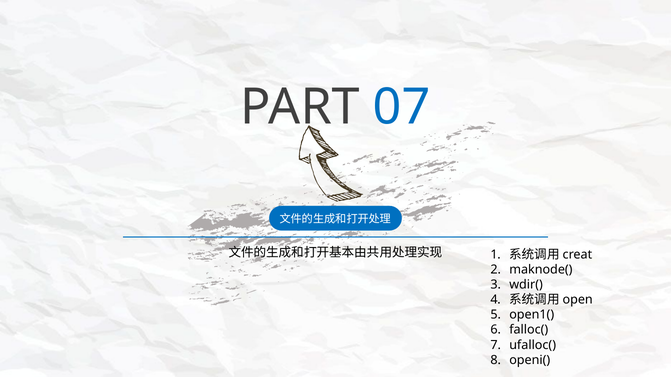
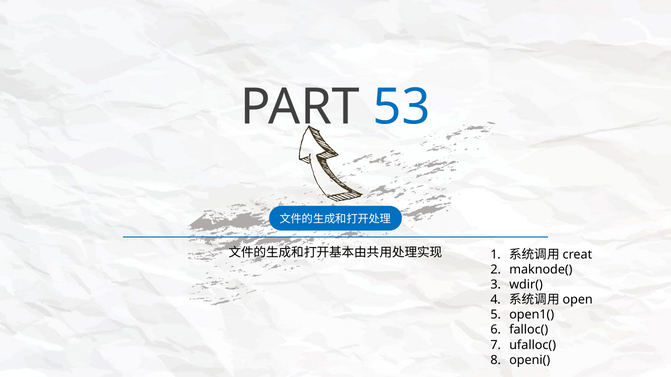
07: 07 -> 53
